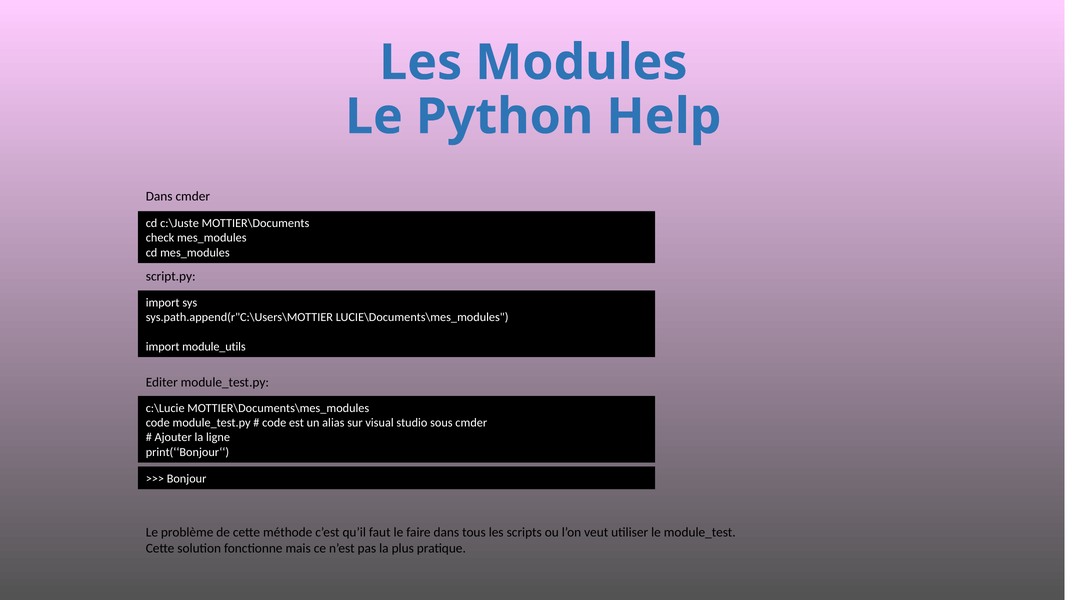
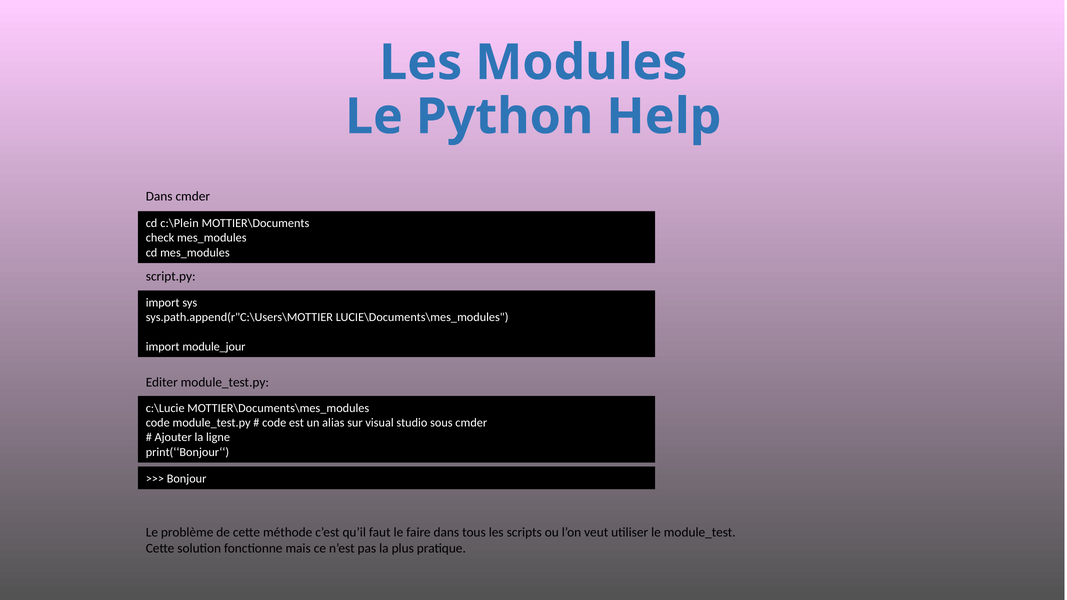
c:\Juste: c:\Juste -> c:\Plein
module_utils: module_utils -> module_jour
